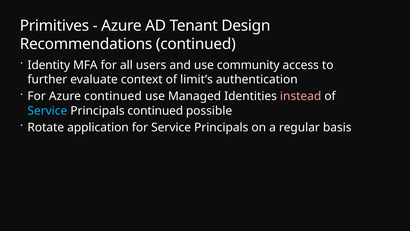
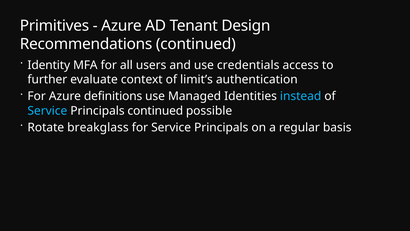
community: community -> credentials
Azure continued: continued -> definitions
instead colour: pink -> light blue
application: application -> breakglass
